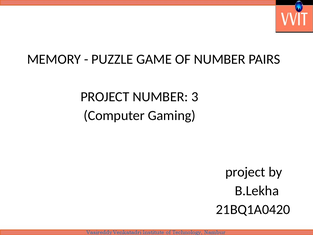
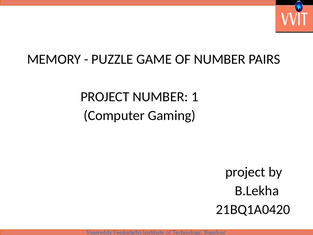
3: 3 -> 1
